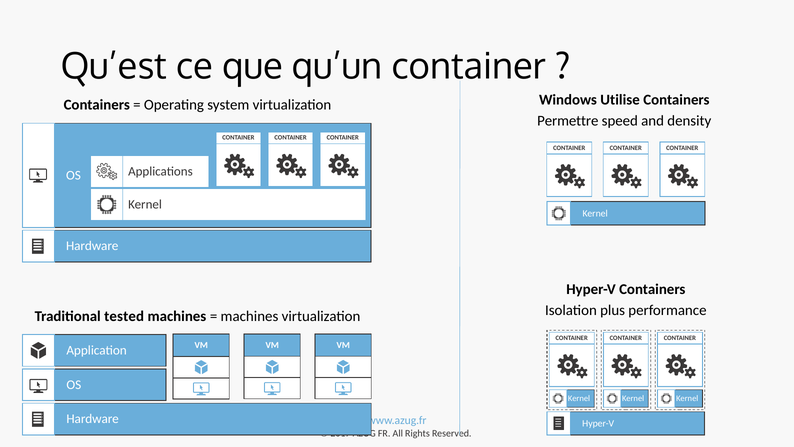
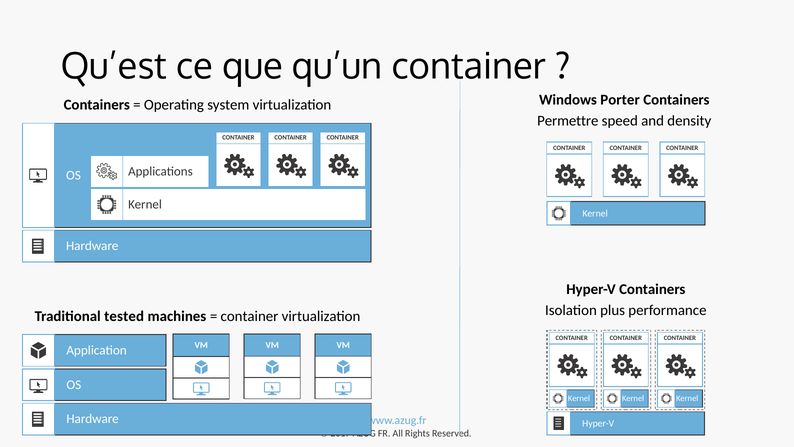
Utilise: Utilise -> Porter
machines at (249, 316): machines -> container
